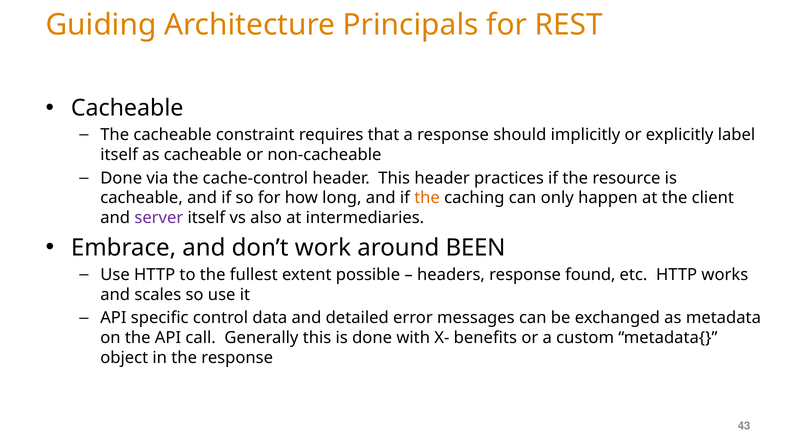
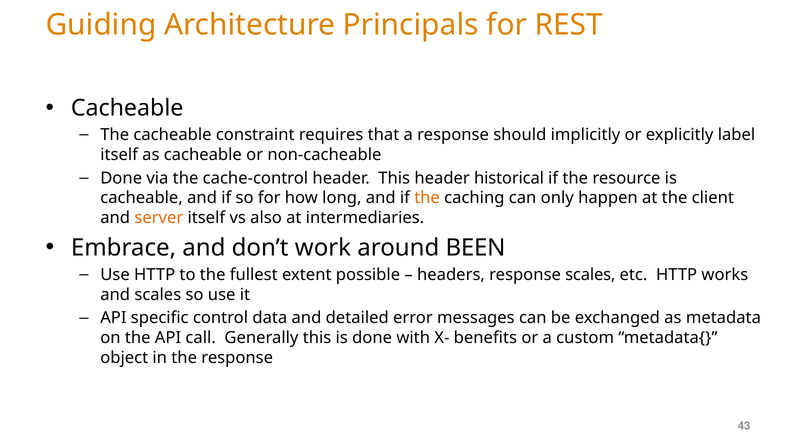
practices: practices -> historical
server colour: purple -> orange
response found: found -> scales
